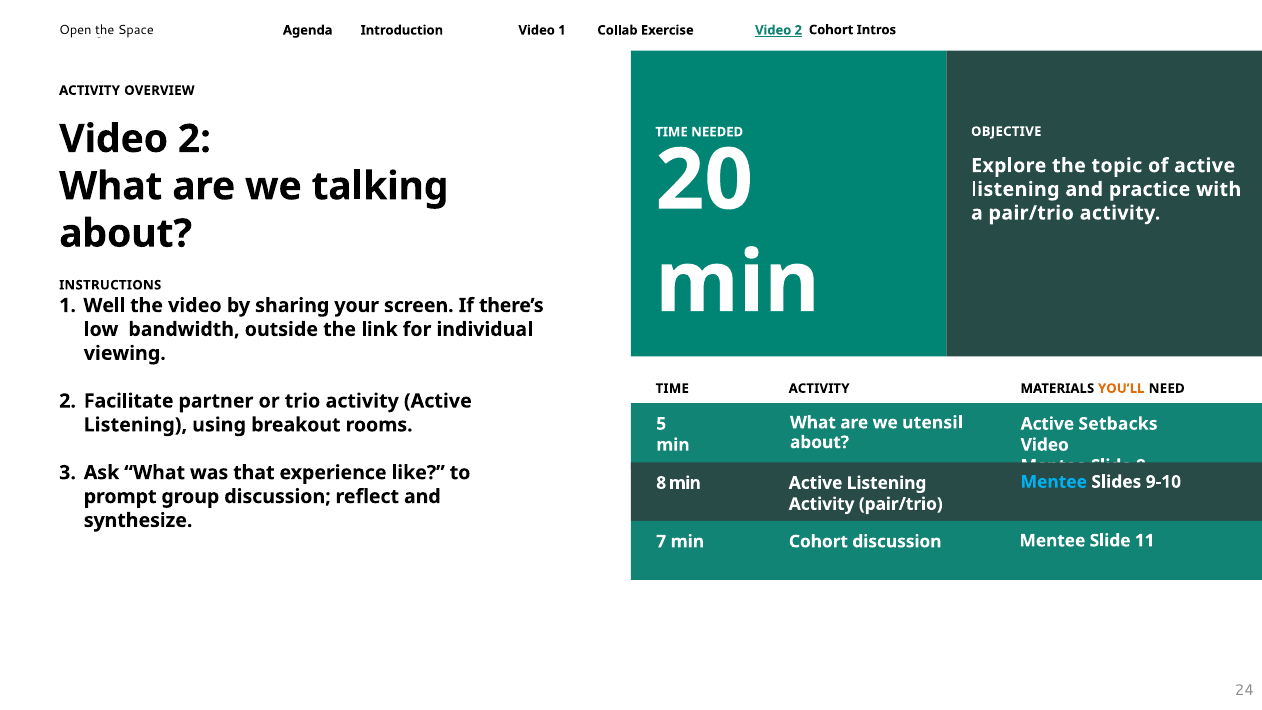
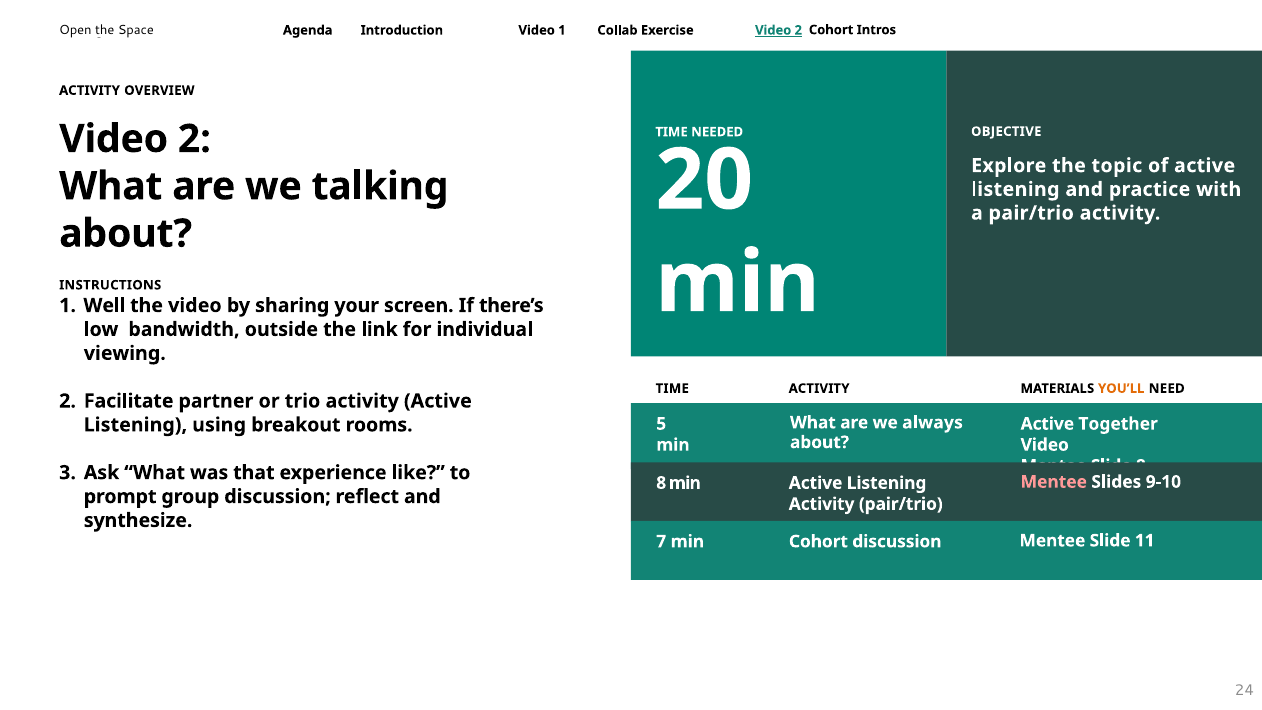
utensil: utensil -> always
Setbacks: Setbacks -> Together
Mentee at (1054, 482) colour: light blue -> pink
